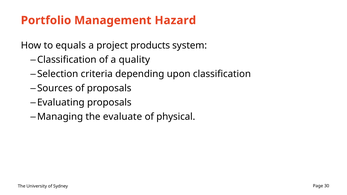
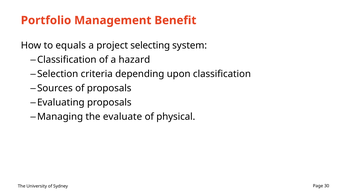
Hazard: Hazard -> Benefit
products: products -> selecting
quality: quality -> hazard
